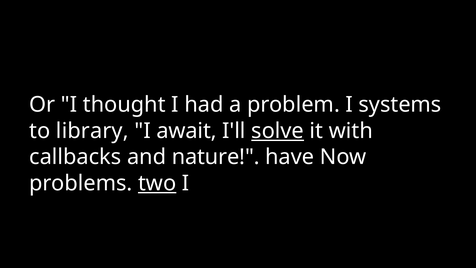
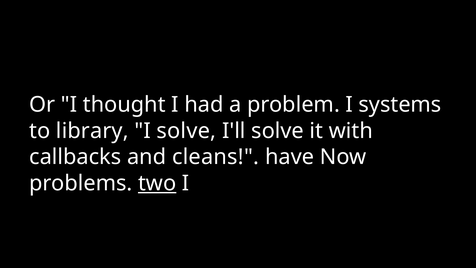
I await: await -> solve
solve at (278, 131) underline: present -> none
nature: nature -> cleans
